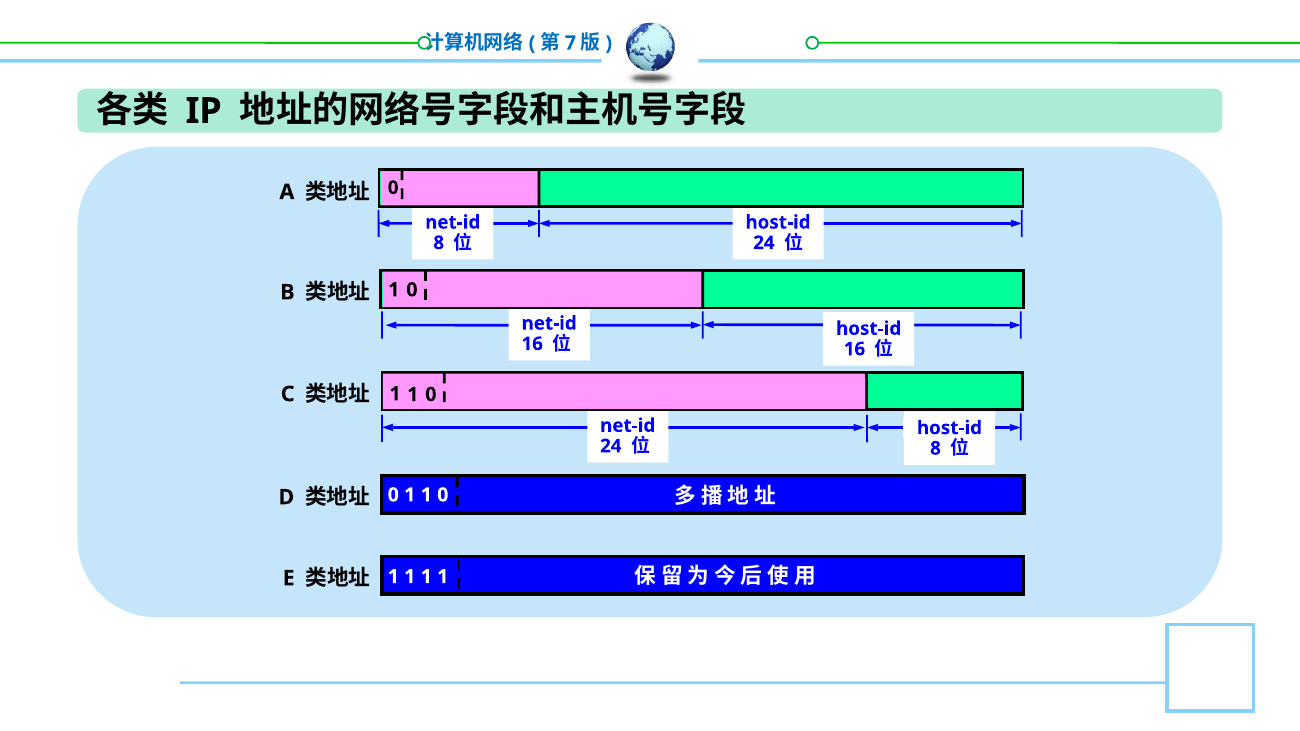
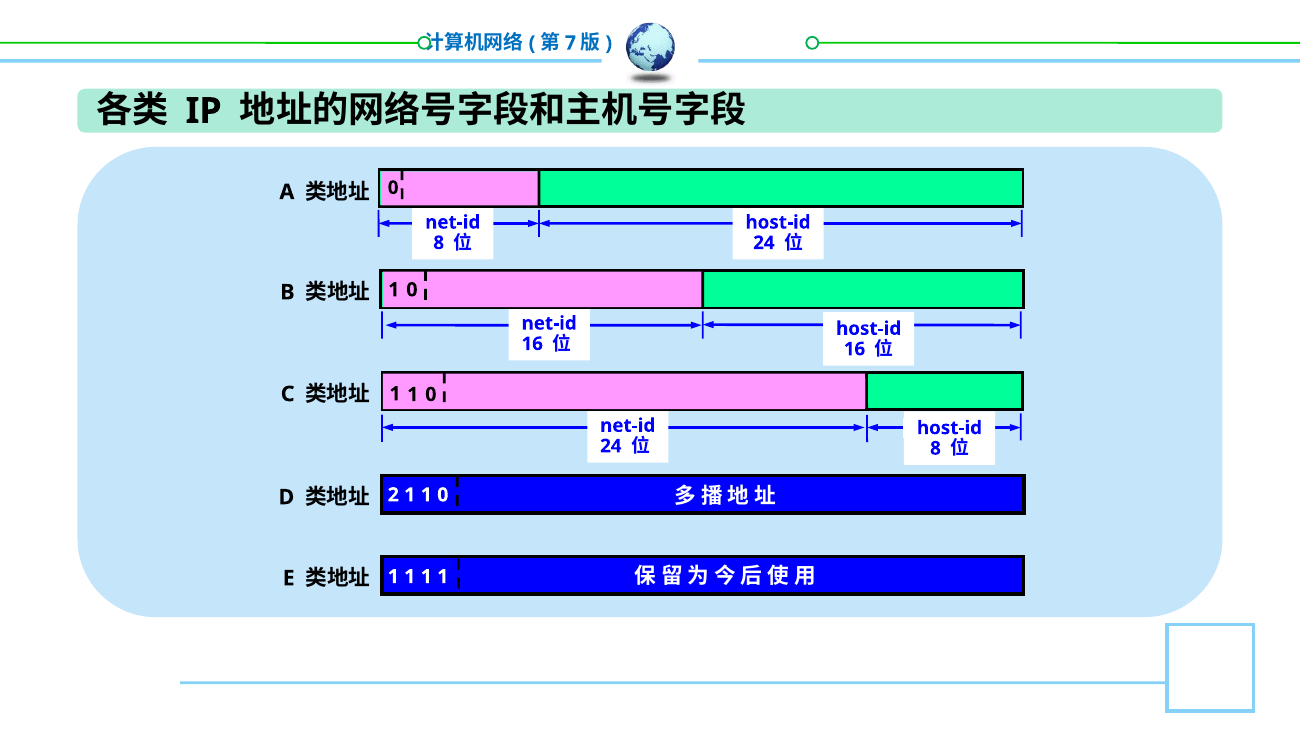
0 at (393, 495): 0 -> 2
